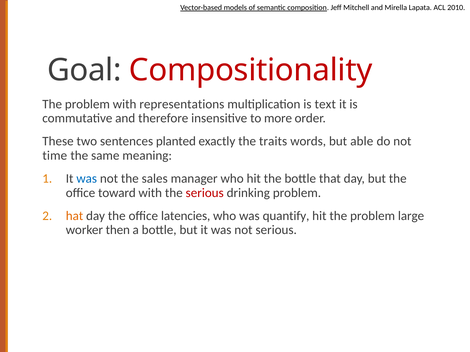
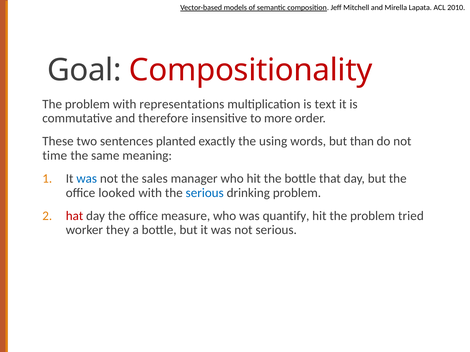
traits: traits -> using
able: able -> than
toward: toward -> looked
serious at (205, 193) colour: red -> blue
hat colour: orange -> red
latencies: latencies -> measure
large: large -> tried
then: then -> they
